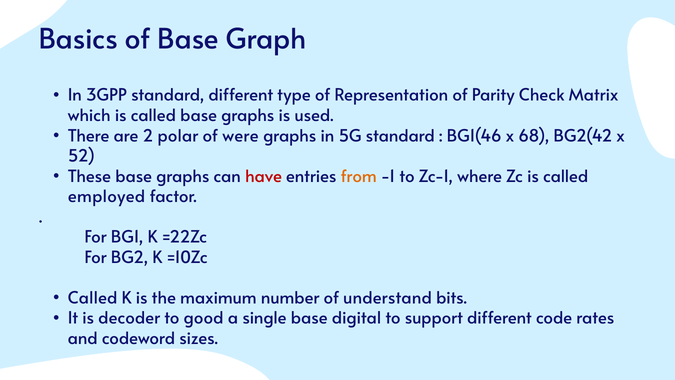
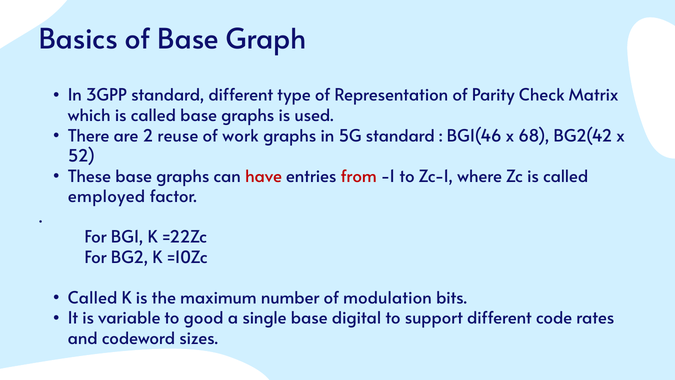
polar: polar -> reuse
were: were -> work
from colour: orange -> red
understand: understand -> modulation
decoder: decoder -> variable
